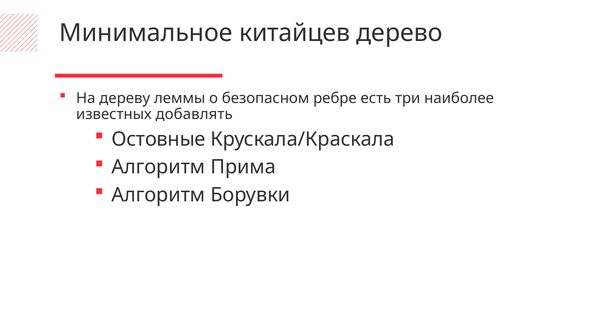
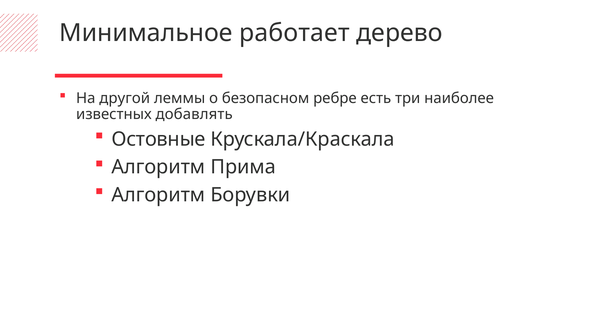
китайцев: китайцев -> работает
дереву: дереву -> другой
